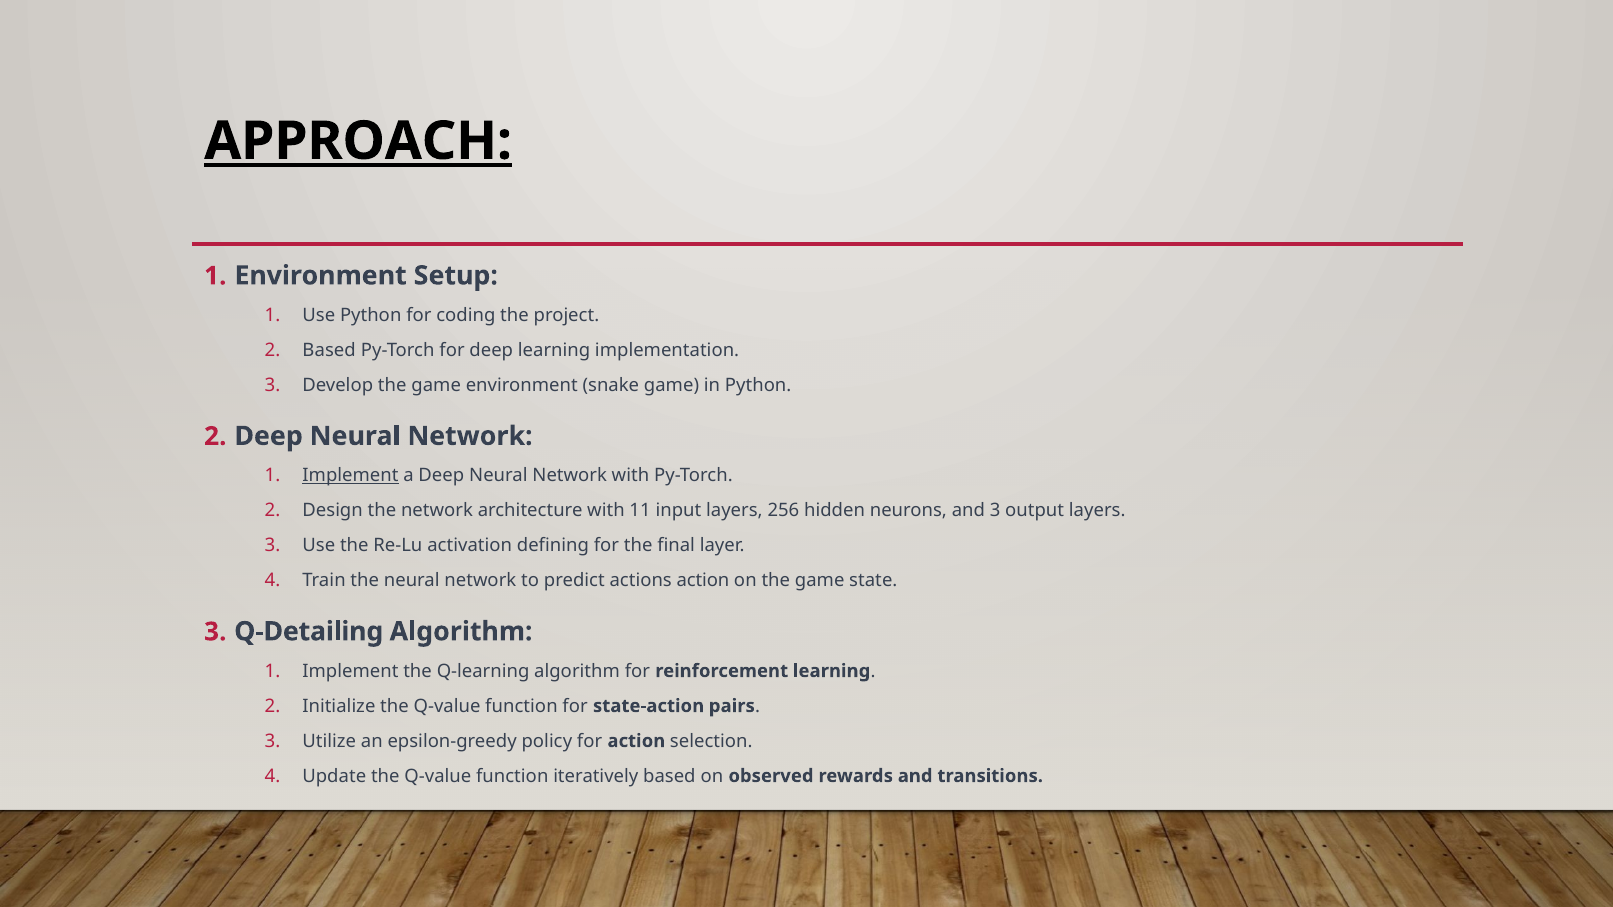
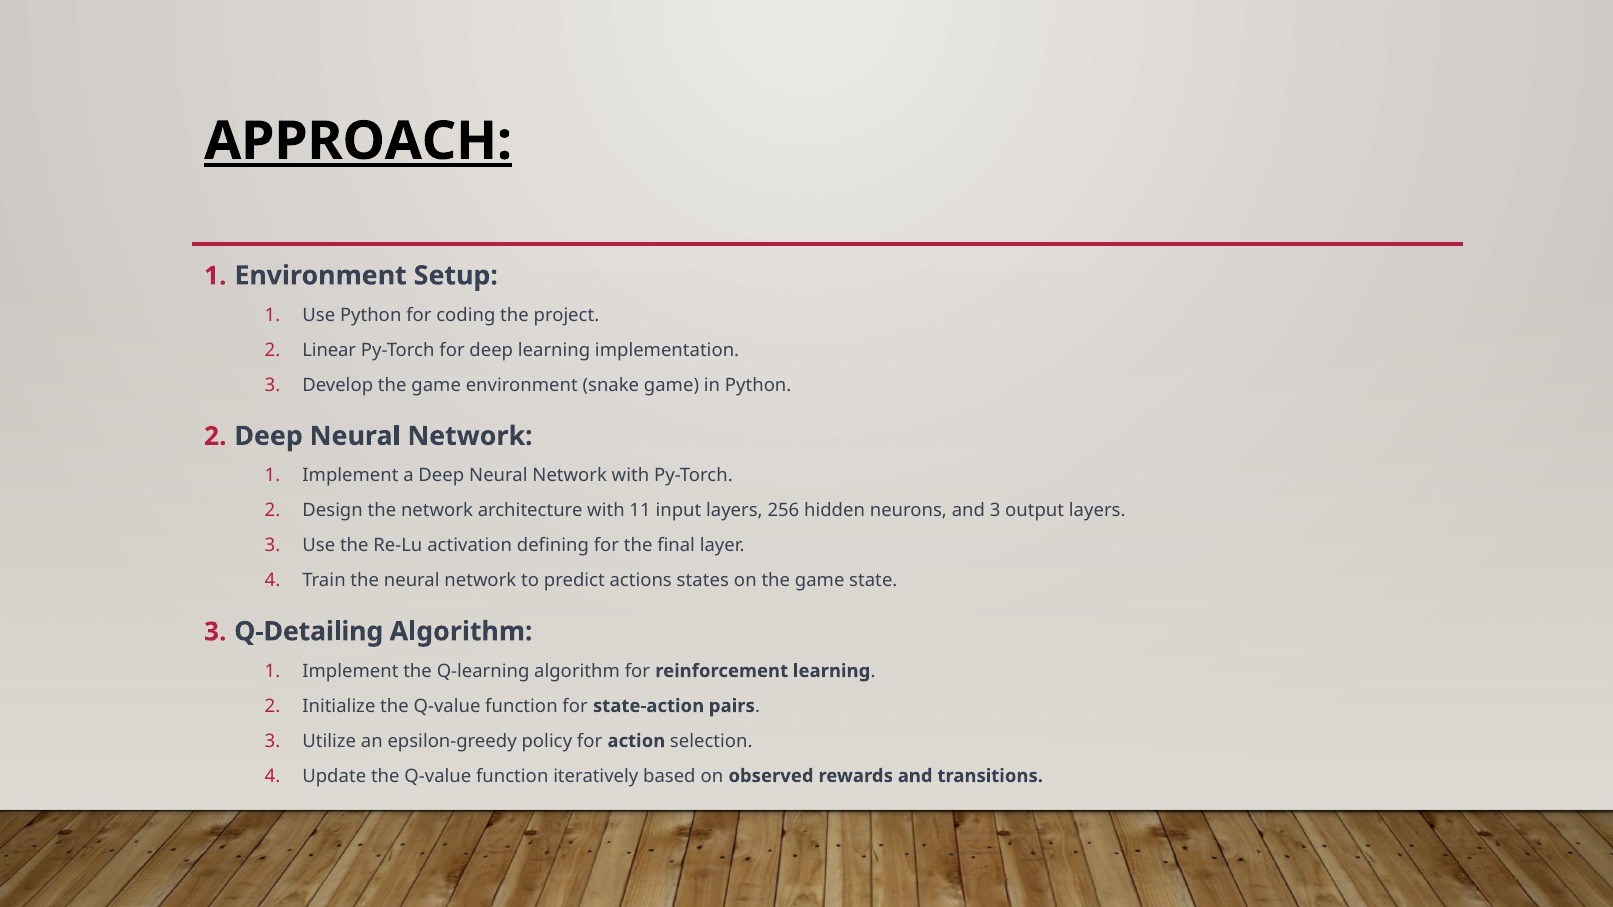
Based at (329, 350): Based -> Linear
Implement at (350, 476) underline: present -> none
actions action: action -> states
